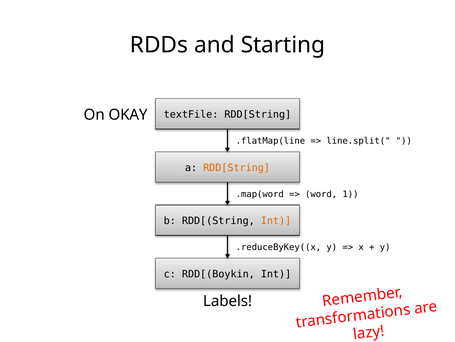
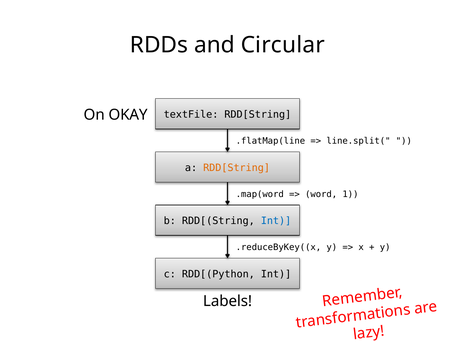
Starting: Starting -> Circular
Int at (276, 220) colour: orange -> blue
RDD[(Boykin: RDD[(Boykin -> RDD[(Python
